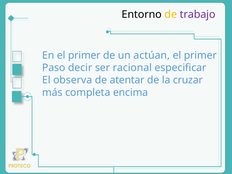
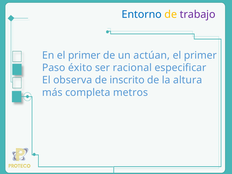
Entorno colour: black -> blue
decir: decir -> éxito
atentar: atentar -> inscrito
cruzar: cruzar -> altura
encima: encima -> metros
